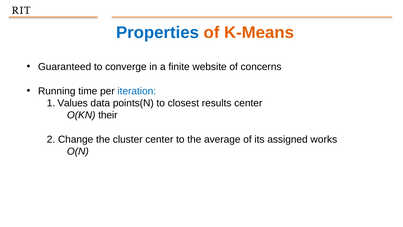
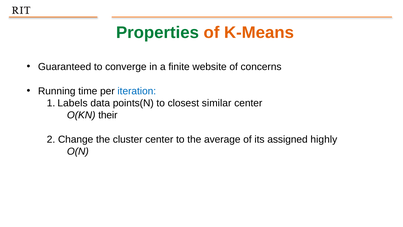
Properties colour: blue -> green
Values: Values -> Labels
results: results -> similar
works: works -> highly
